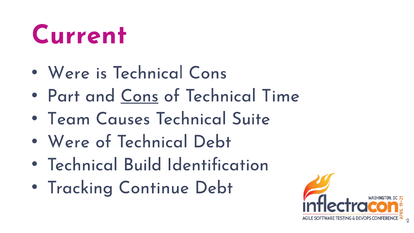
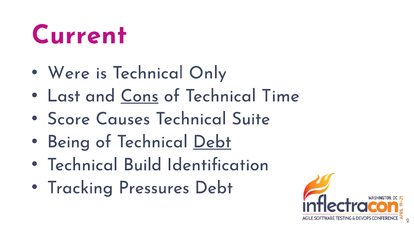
Technical Cons: Cons -> Only
Part: Part -> Last
Team: Team -> Score
Were at (68, 142): Were -> Being
Debt at (212, 142) underline: none -> present
Continue: Continue -> Pressures
